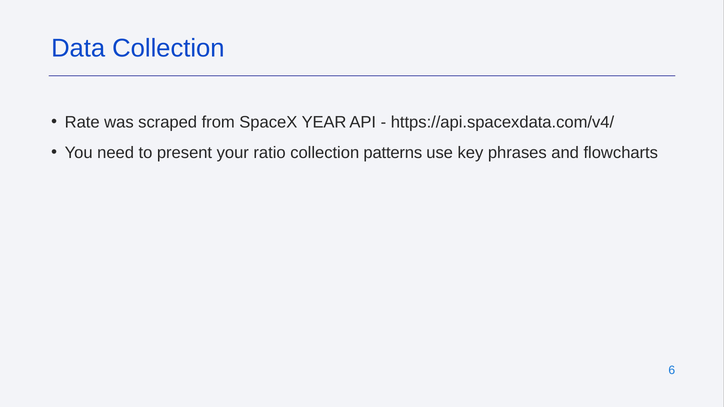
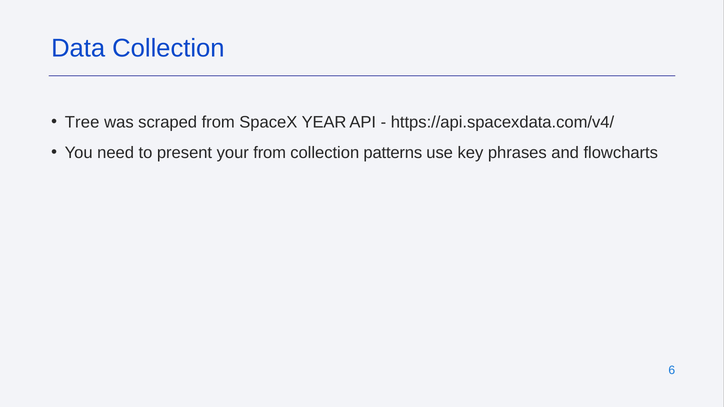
Rate: Rate -> Tree
your ratio: ratio -> from
